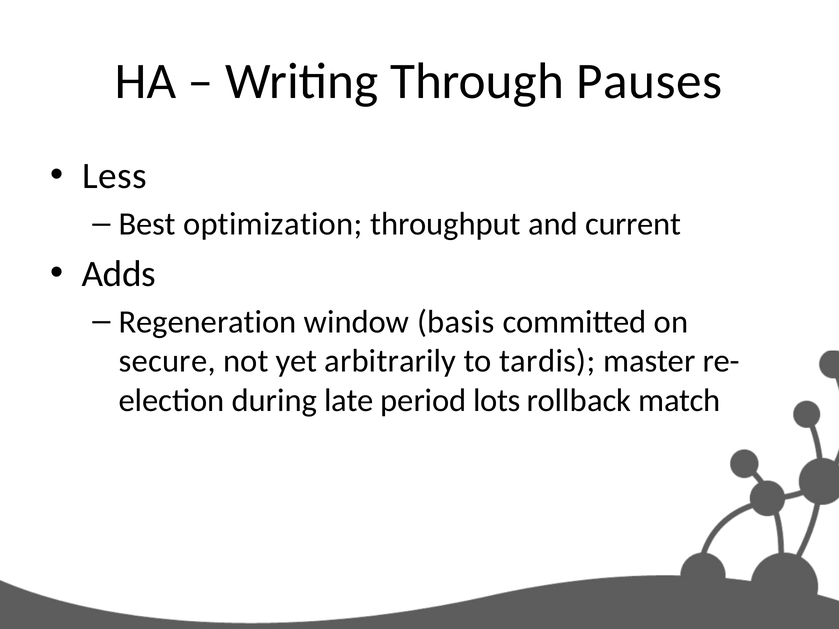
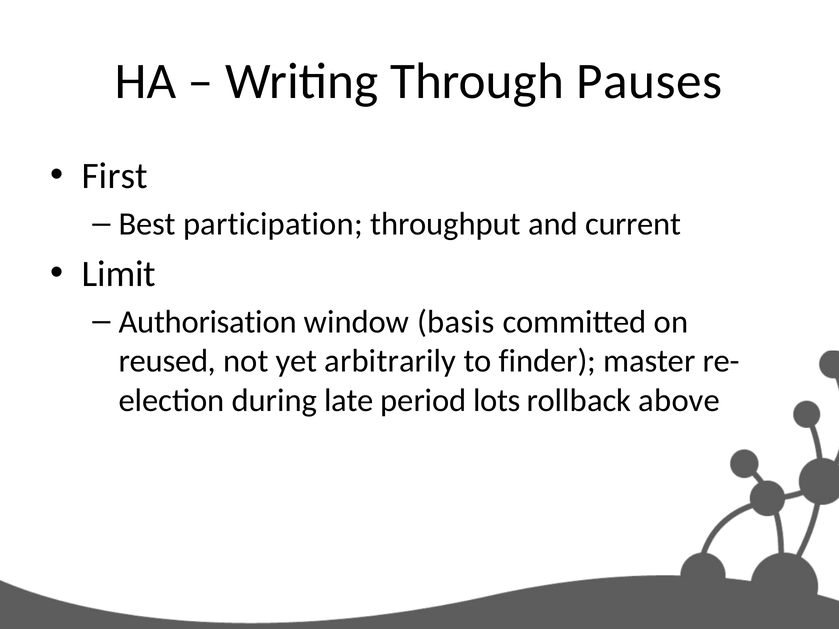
Less: Less -> First
optimization: optimization -> participation
Adds: Adds -> Limit
Regeneration: Regeneration -> Authorisation
secure: secure -> reused
tardis: tardis -> finder
match: match -> above
